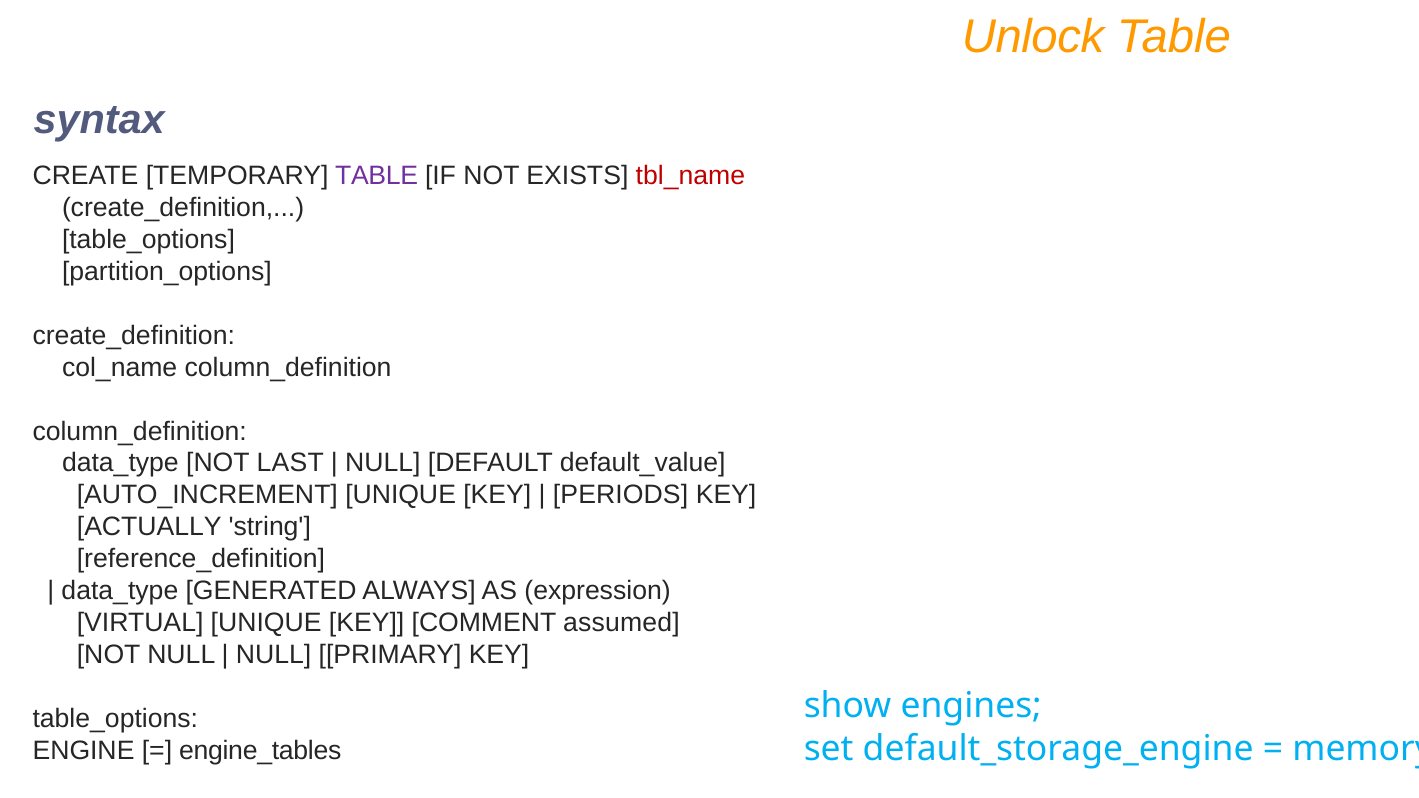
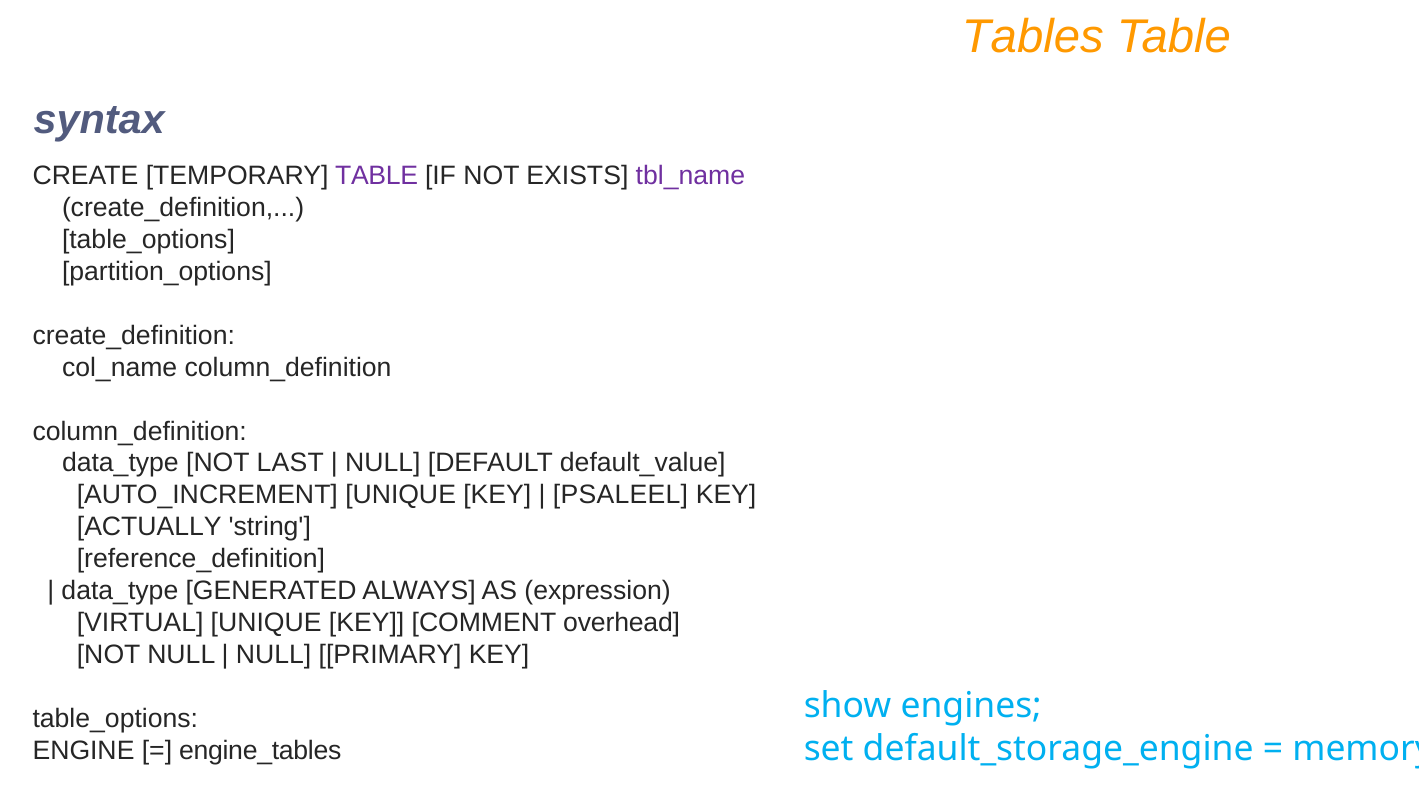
Unlock: Unlock -> Tables
tbl_name colour: red -> purple
PERIODS: PERIODS -> PSALEEL
assumed: assumed -> overhead
